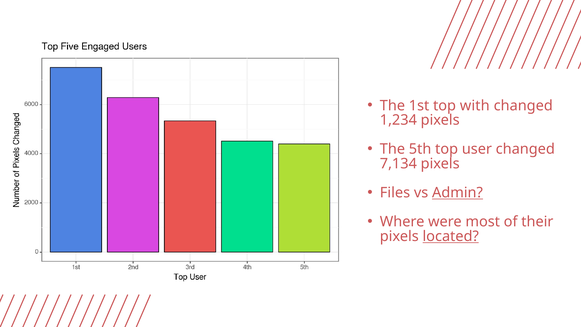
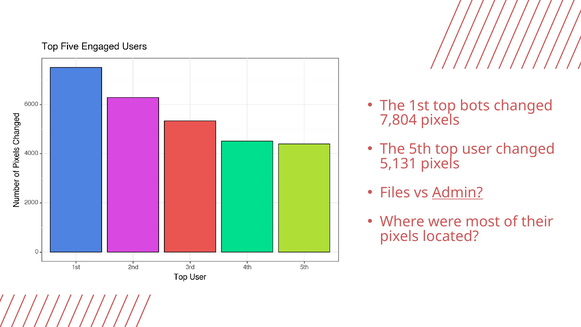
with: with -> bots
1,234: 1,234 -> 7,804
7,134: 7,134 -> 5,131
located underline: present -> none
